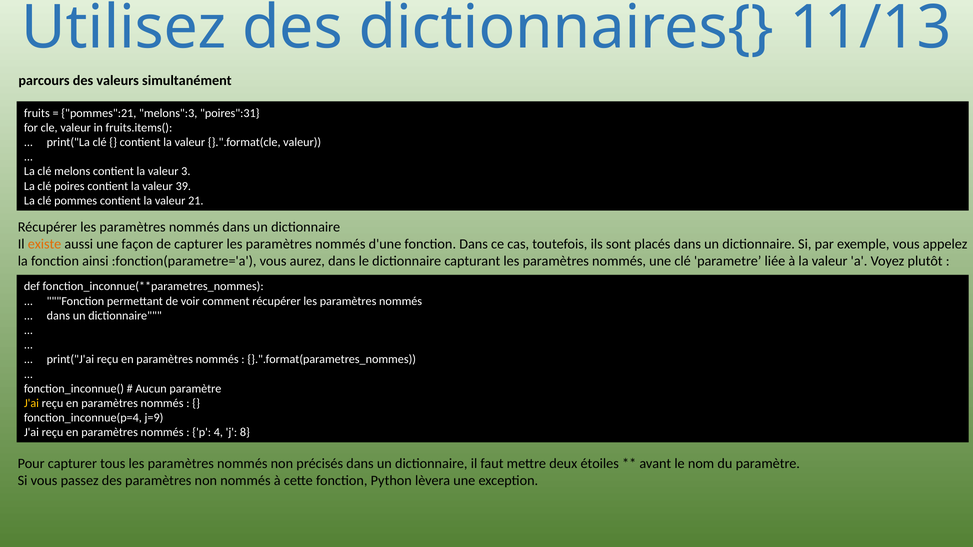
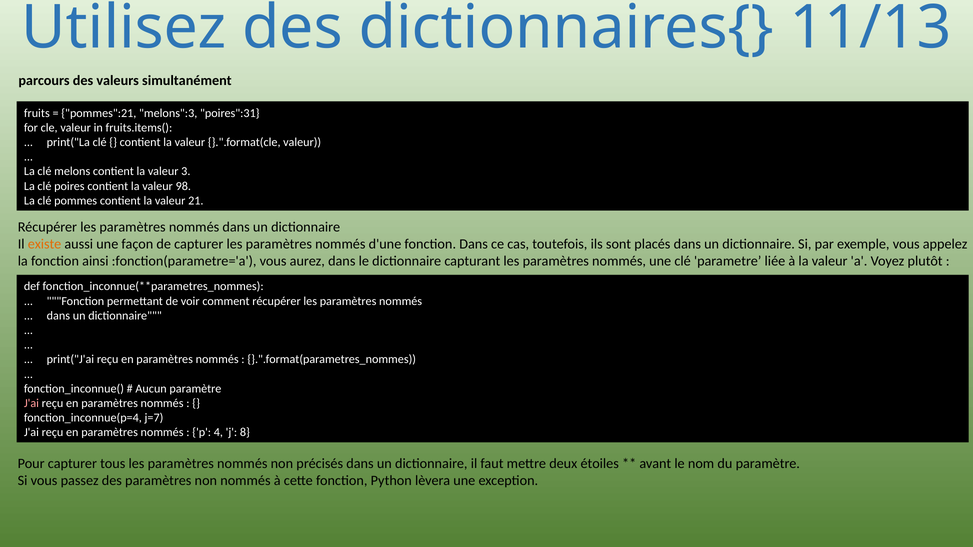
39: 39 -> 98
J'ai at (31, 403) colour: yellow -> pink
j=9: j=9 -> j=7
